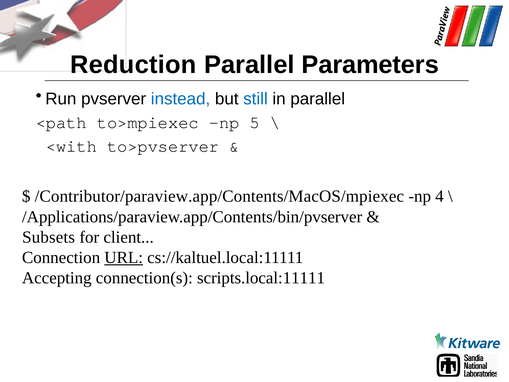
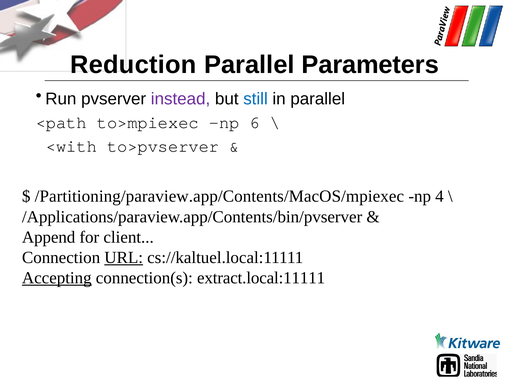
instead colour: blue -> purple
5: 5 -> 6
/Contributor/paraview.app/Contents/MacOS/mpiexec: /Contributor/paraview.app/Contents/MacOS/mpiexec -> /Partitioning/paraview.app/Contents/MacOS/mpiexec
Subsets: Subsets -> Append
Accepting underline: none -> present
scripts.local:11111: scripts.local:11111 -> extract.local:11111
